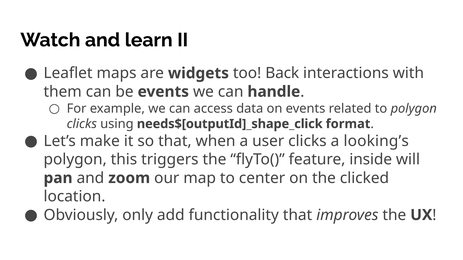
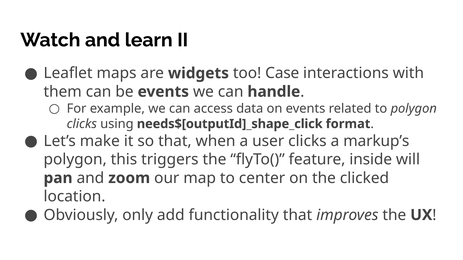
Back: Back -> Case
looking’s: looking’s -> markup’s
